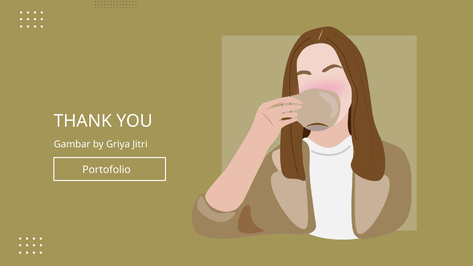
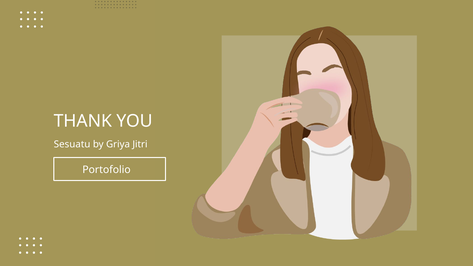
Gambar: Gambar -> Sesuatu
